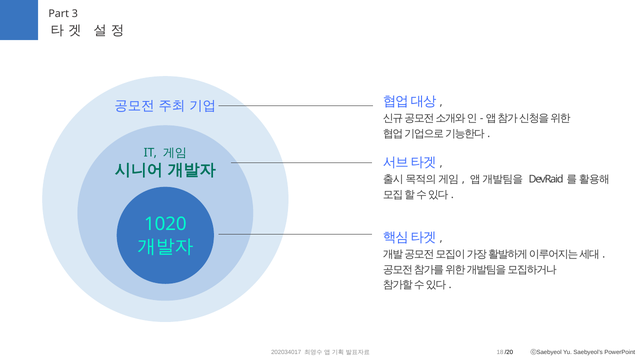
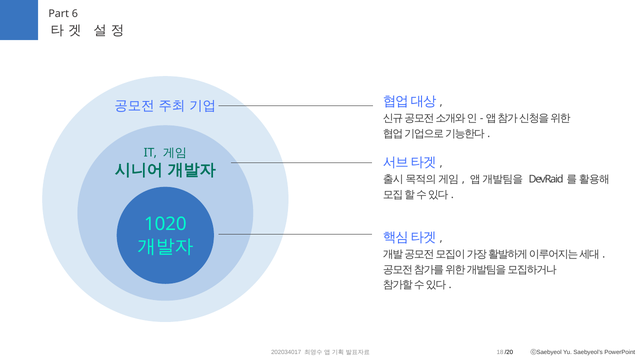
3: 3 -> 6
